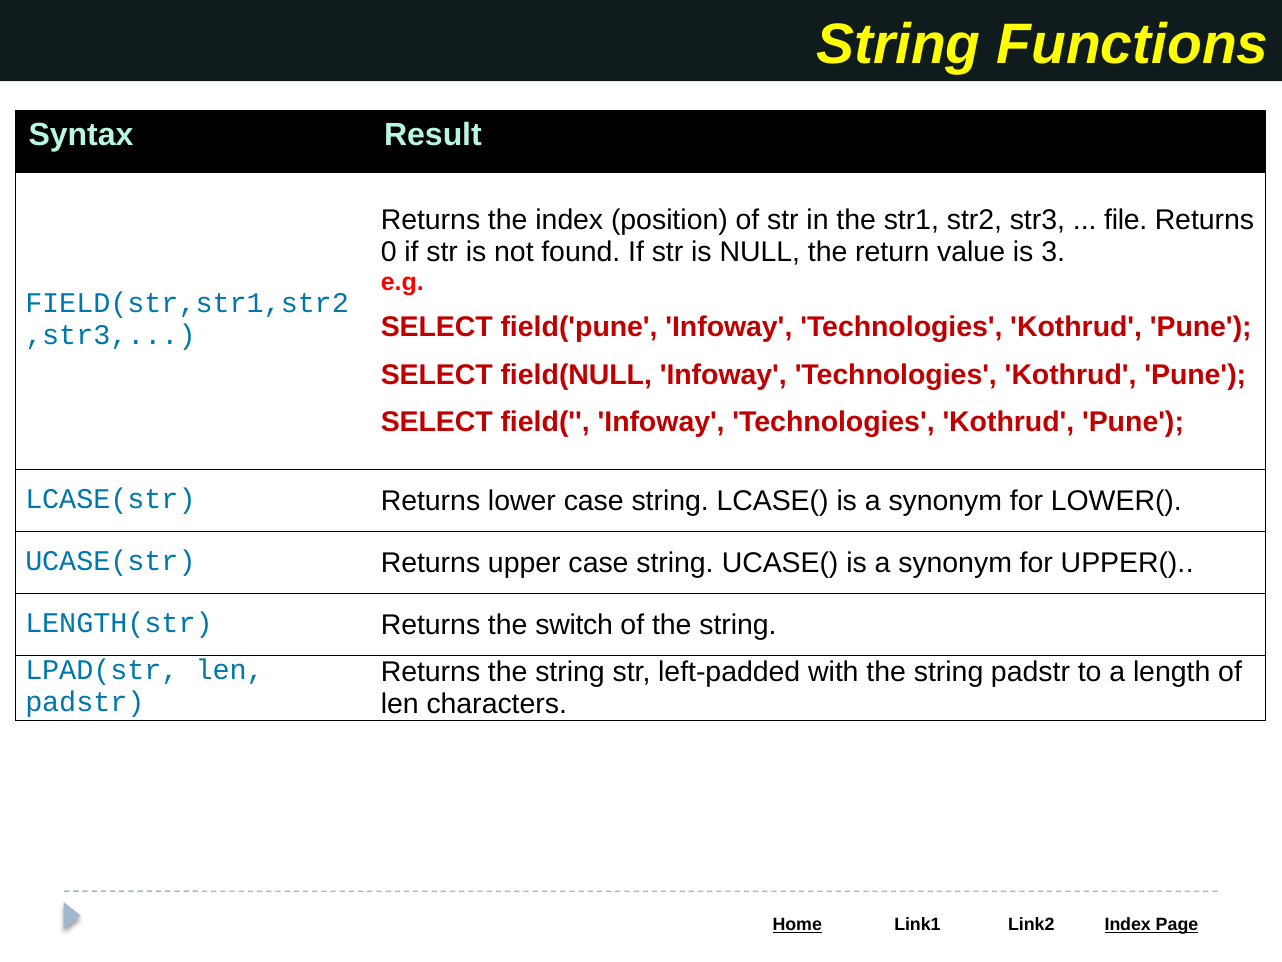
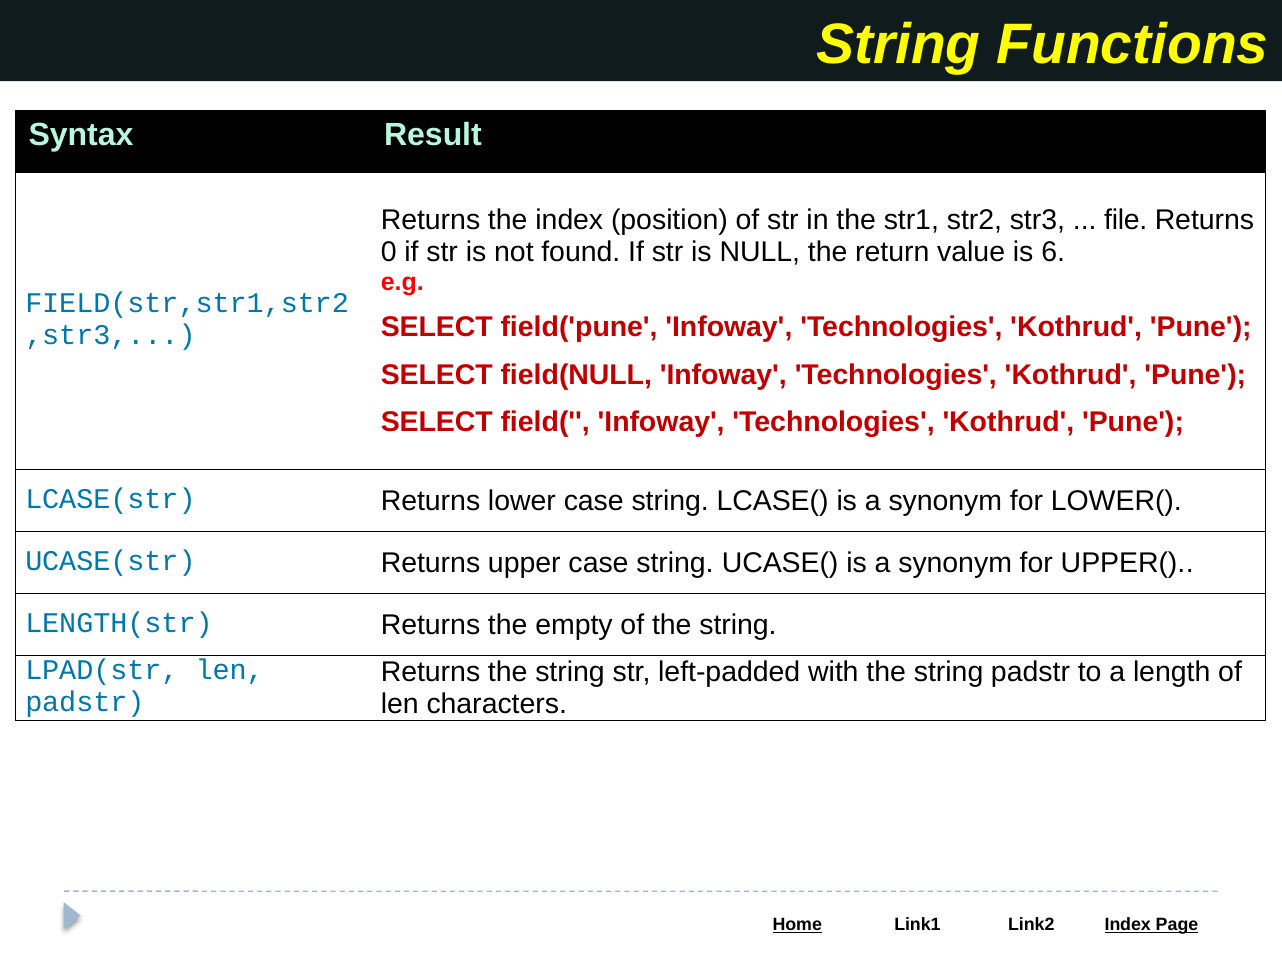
3: 3 -> 6
switch: switch -> empty
